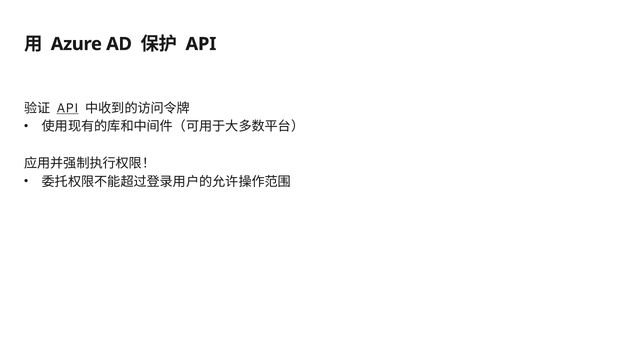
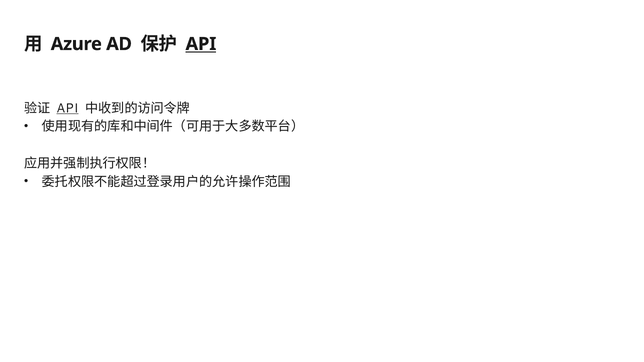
API at (201, 44) underline: none -> present
